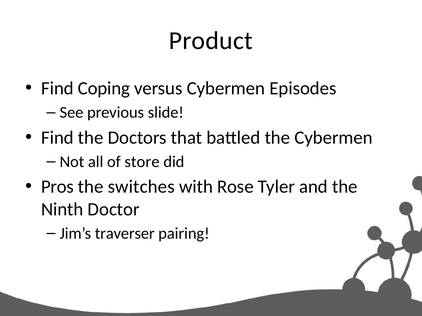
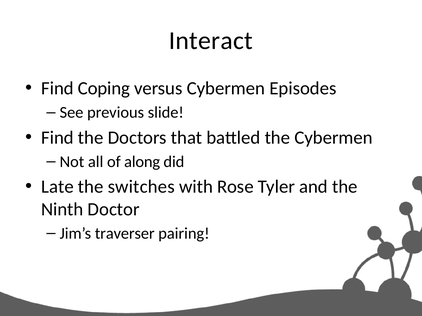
Product: Product -> Interact
store: store -> along
Pros: Pros -> Late
